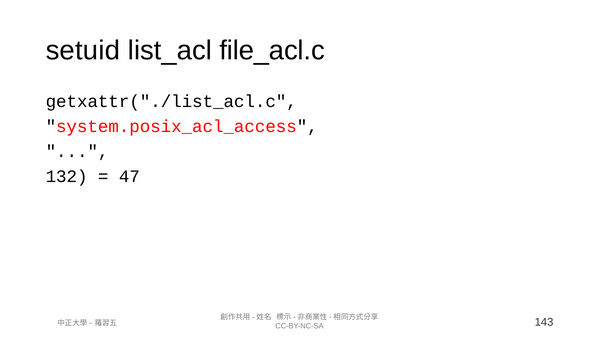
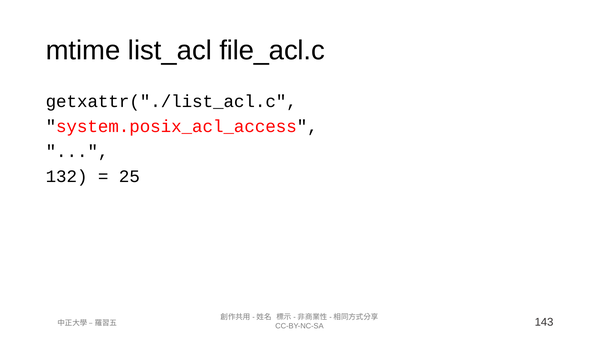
setuid: setuid -> mtime
47: 47 -> 25
